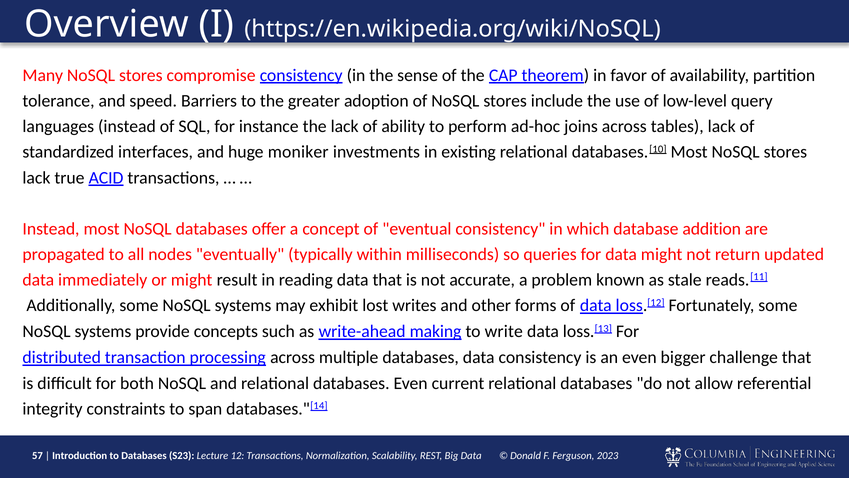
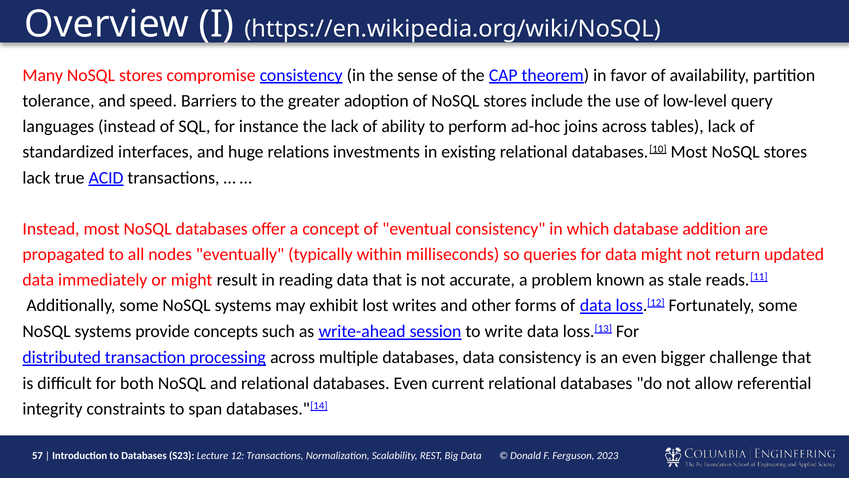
moniker: moniker -> relations
making: making -> session
